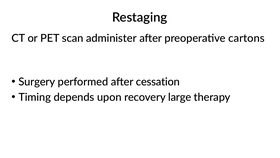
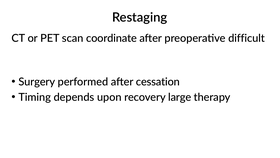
administer: administer -> coordinate
cartons: cartons -> difficult
